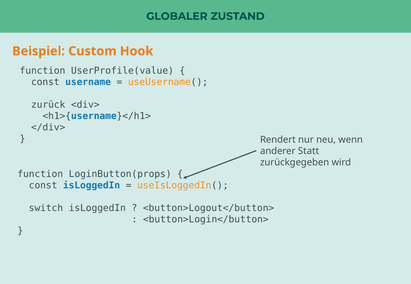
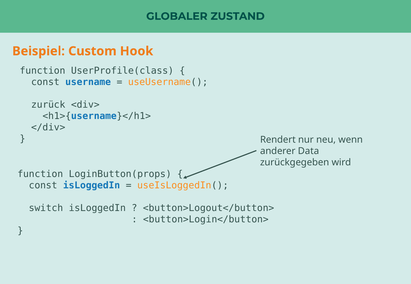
UserProfile(value: UserProfile(value -> UserProfile(class
Statt: Statt -> Data
